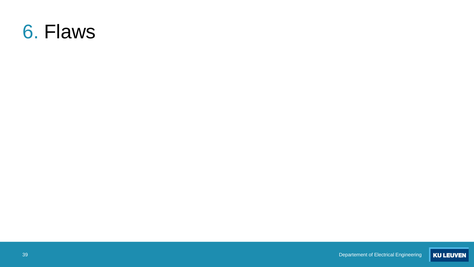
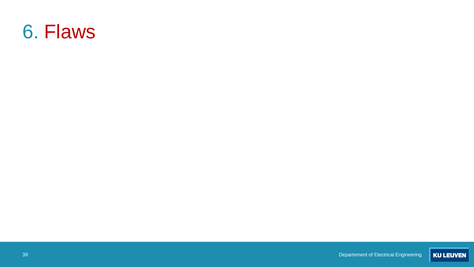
Flaws colour: black -> red
